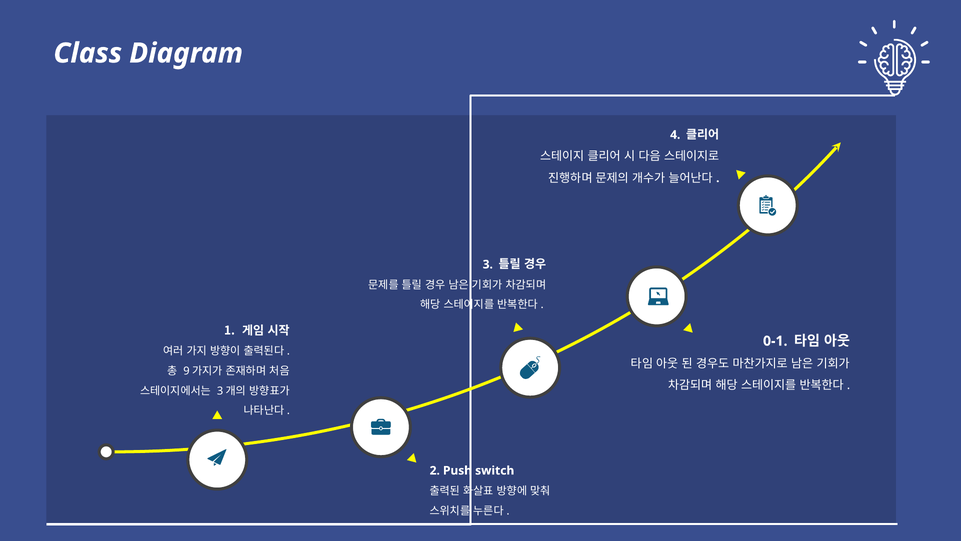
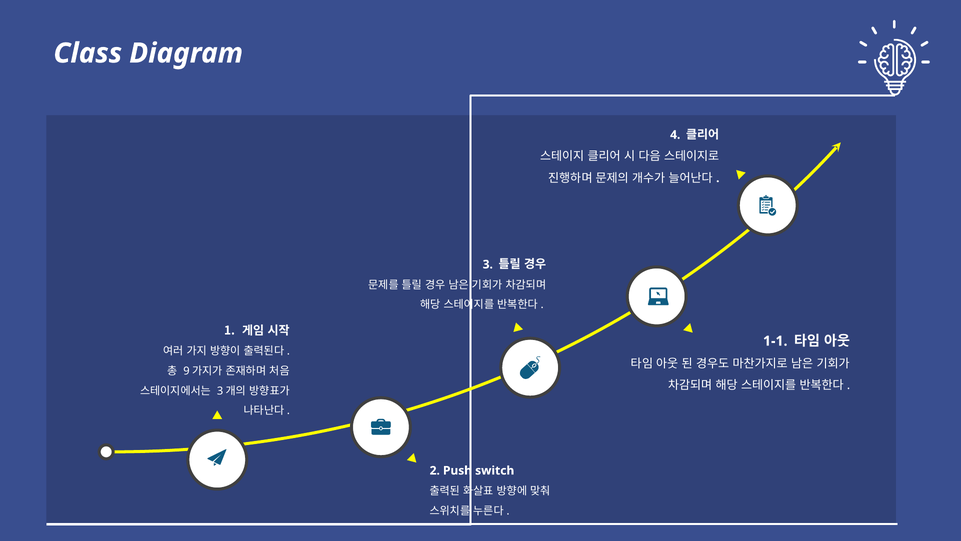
0-1: 0-1 -> 1-1
